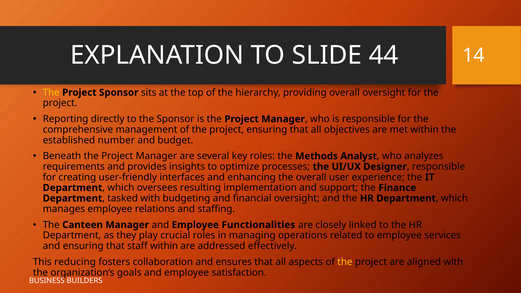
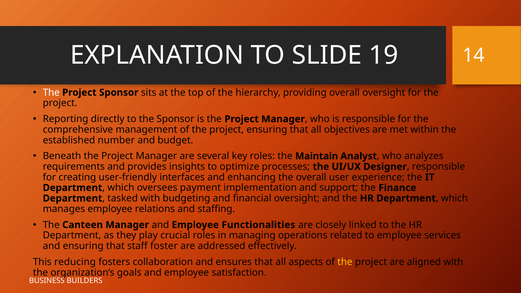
44: 44 -> 19
The at (51, 93) colour: yellow -> white
Methods: Methods -> Maintain
resulting: resulting -> payment
staff within: within -> foster
